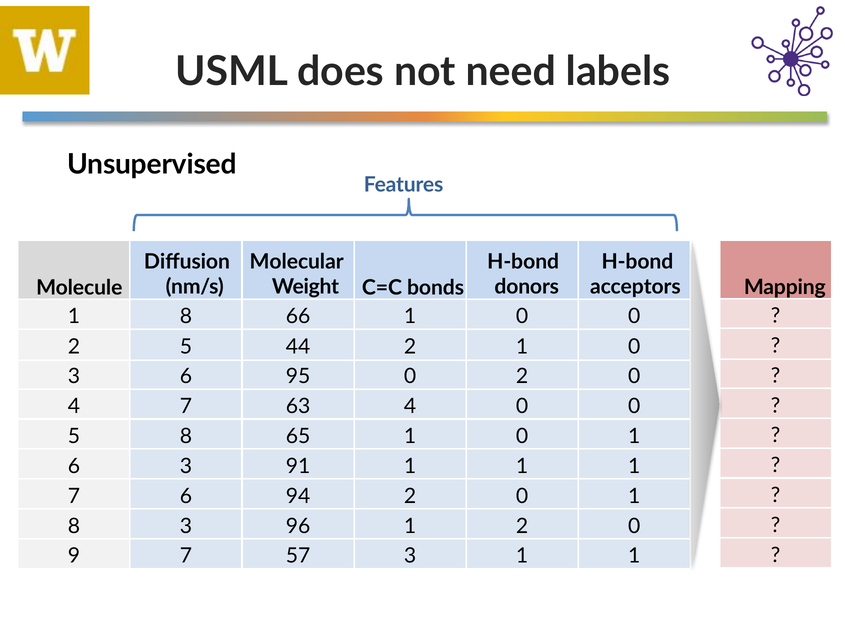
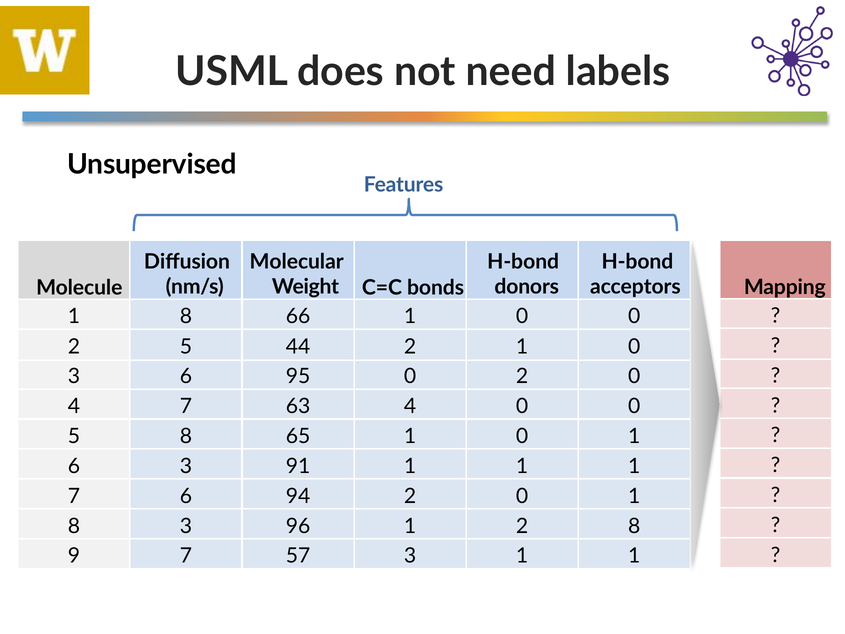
1 2 0: 0 -> 8
